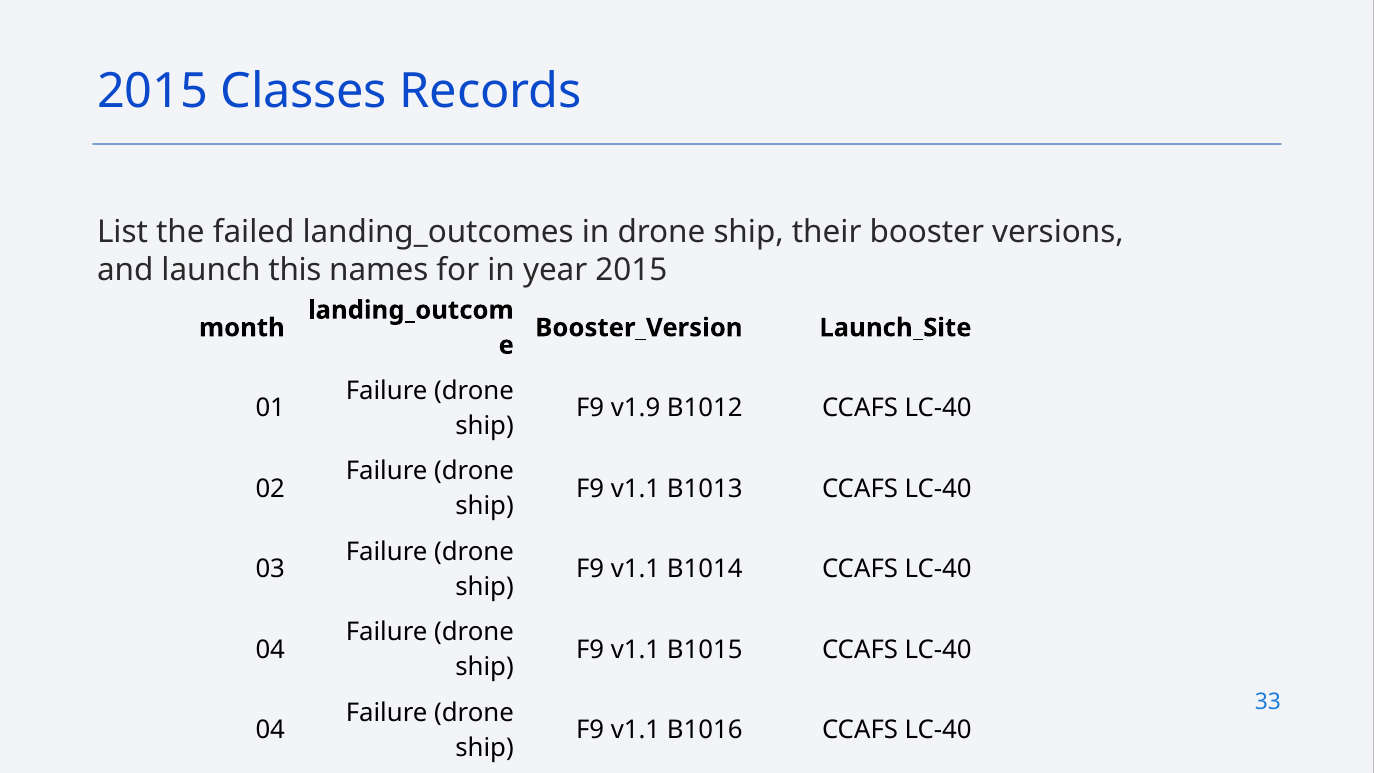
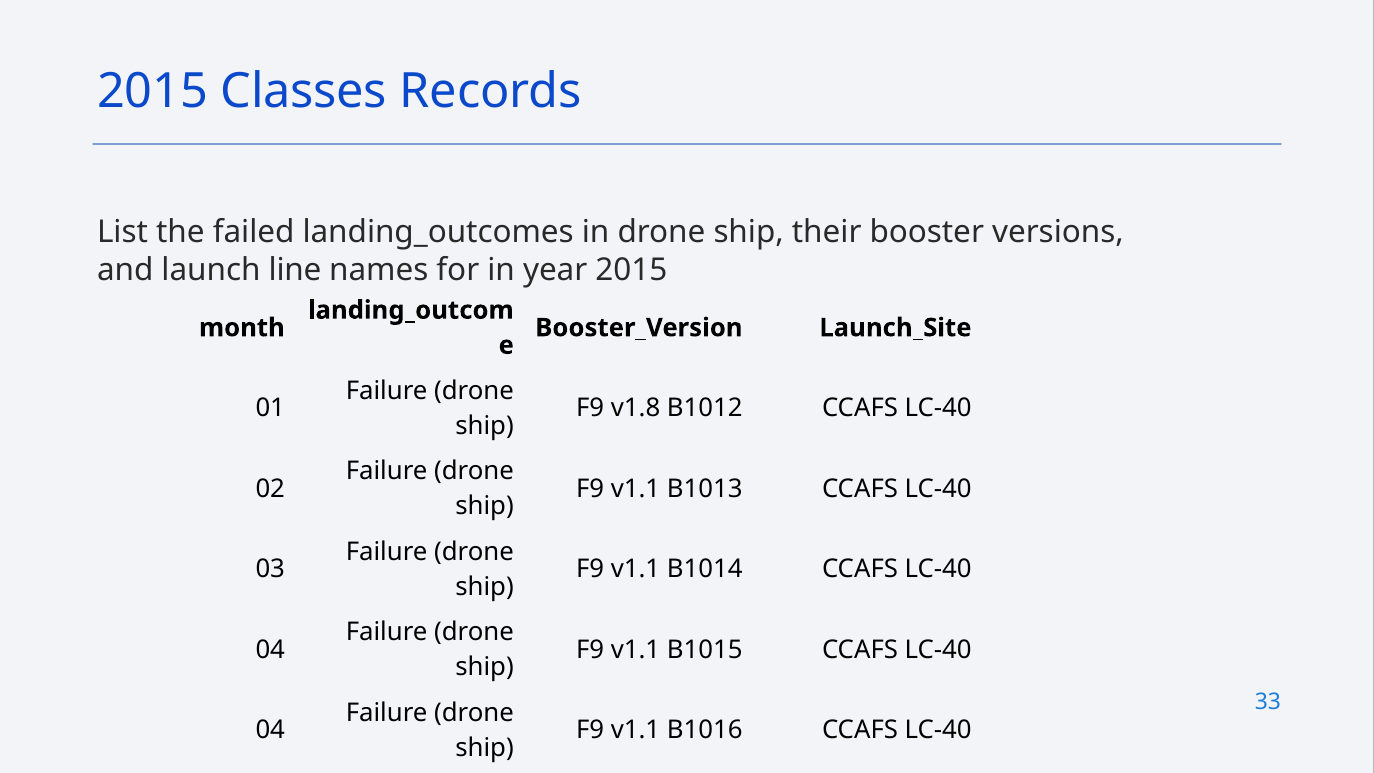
this: this -> line
v1.9: v1.9 -> v1.8
